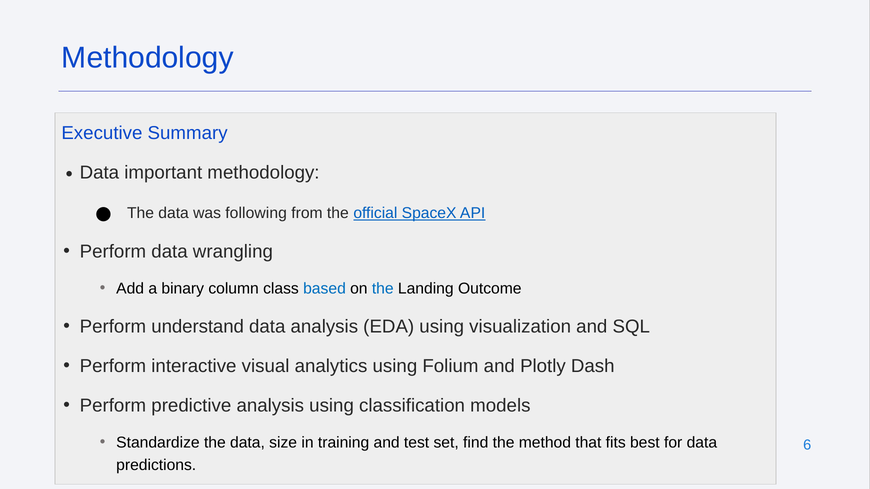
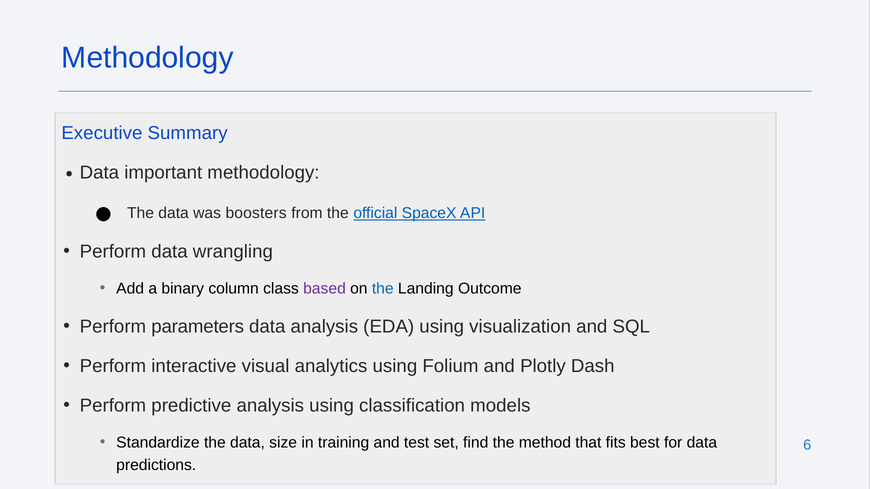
following: following -> boosters
based colour: blue -> purple
understand: understand -> parameters
